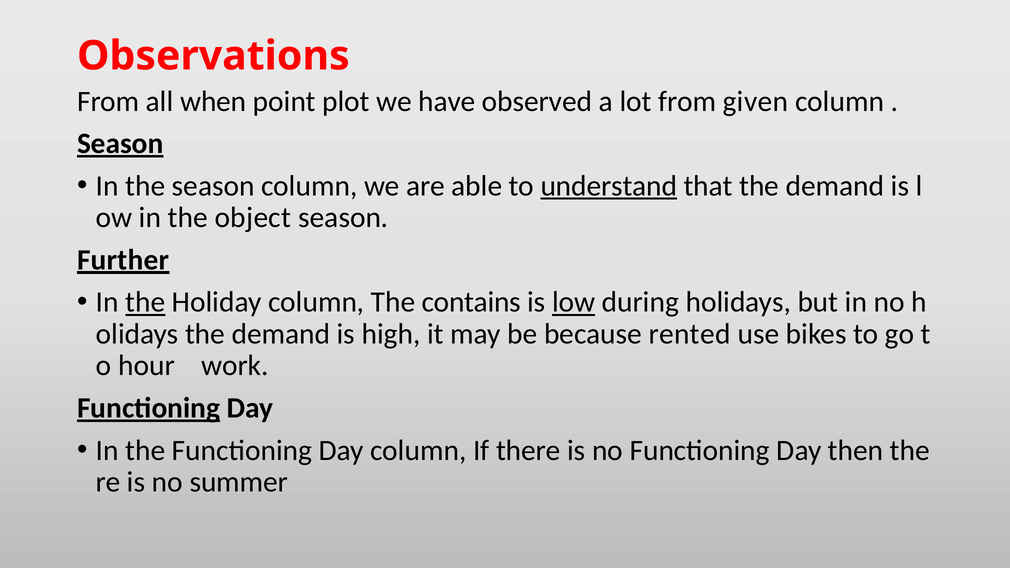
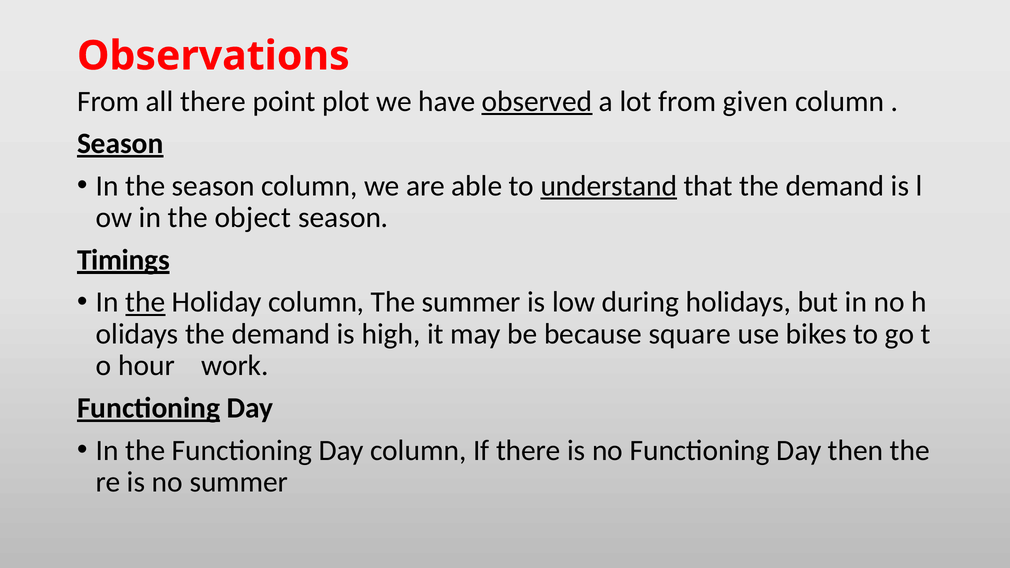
all when: when -> there
observed underline: none -> present
Further: Further -> Timings
The contains: contains -> summer
low underline: present -> none
rented: rented -> square
